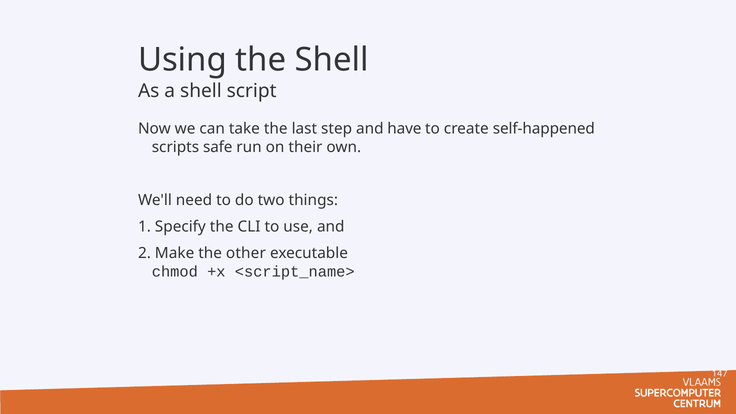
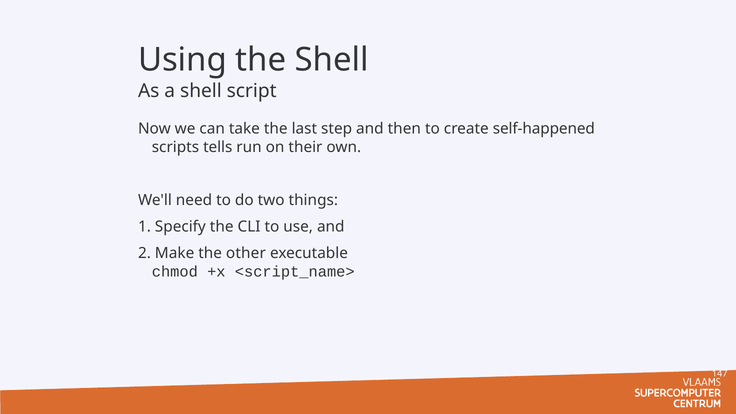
have: have -> then
safe: safe -> tells
